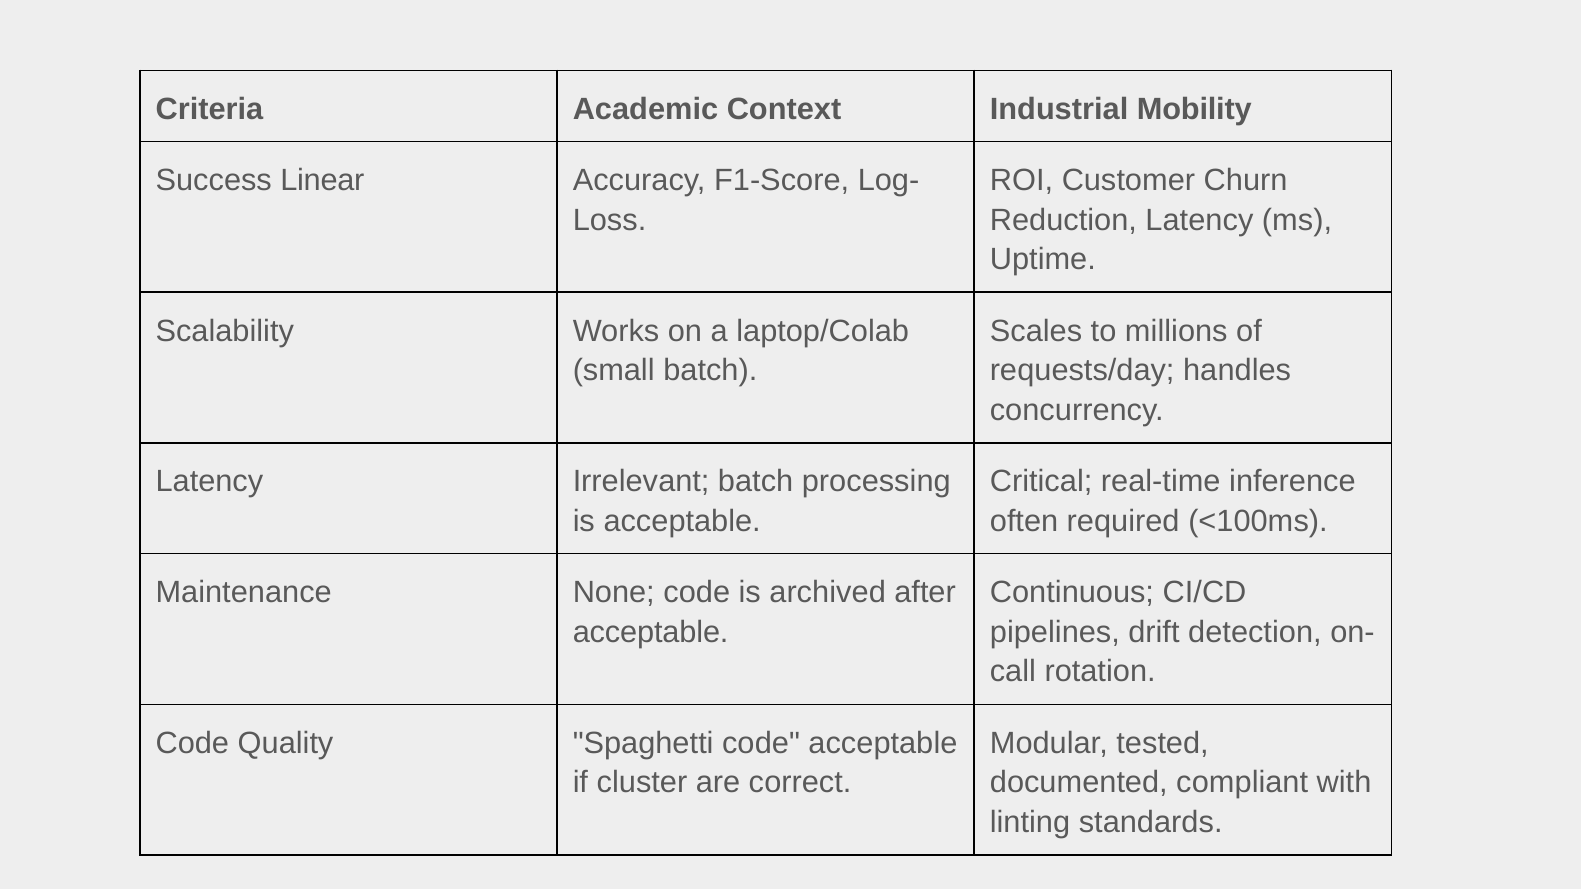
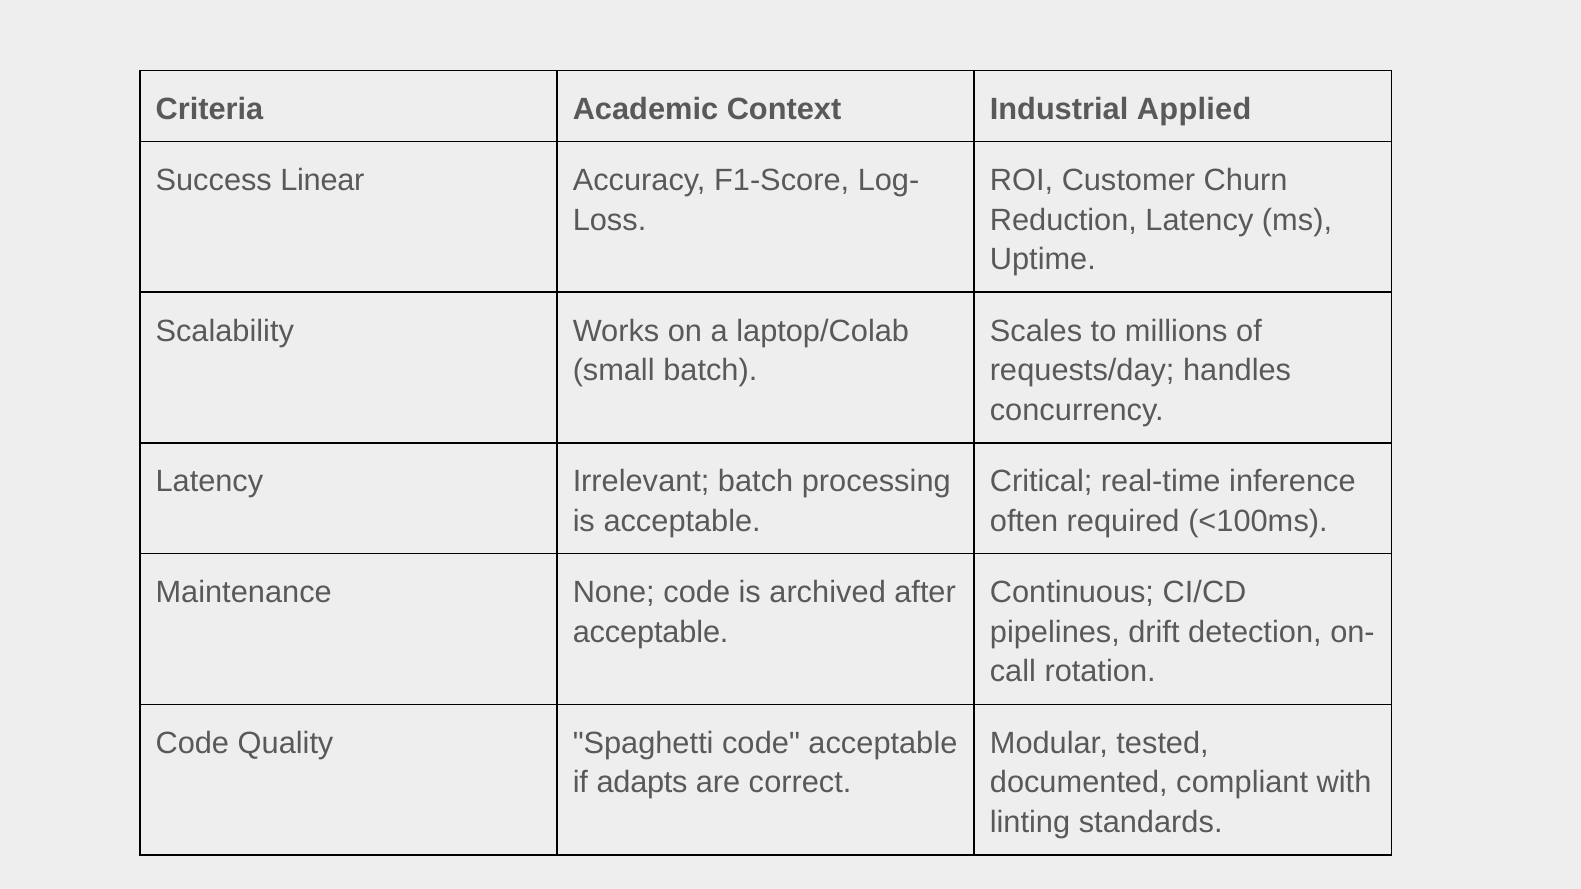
Mobility: Mobility -> Applied
cluster: cluster -> adapts
